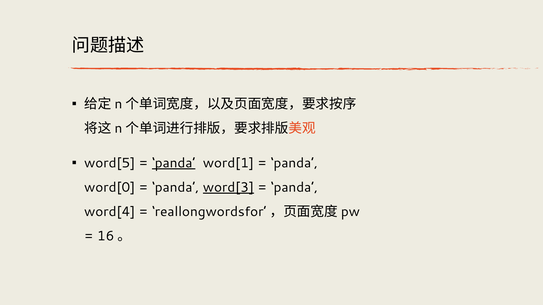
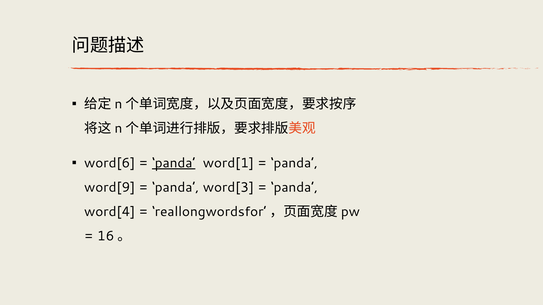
word[5: word[5 -> word[6
word[0: word[0 -> word[9
word[3 underline: present -> none
